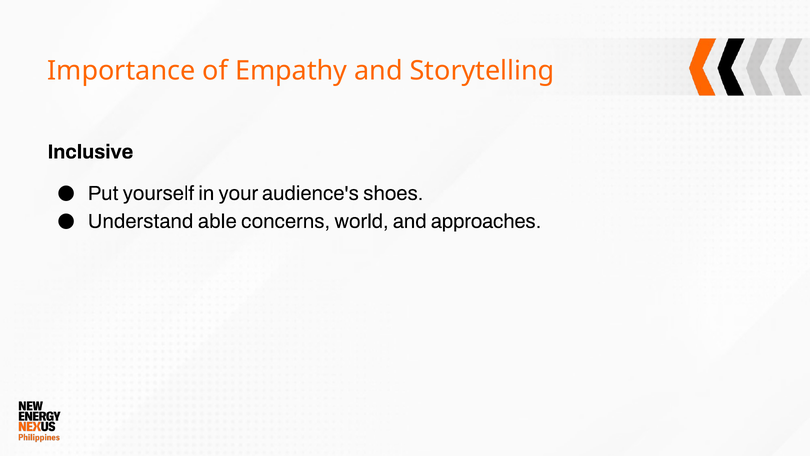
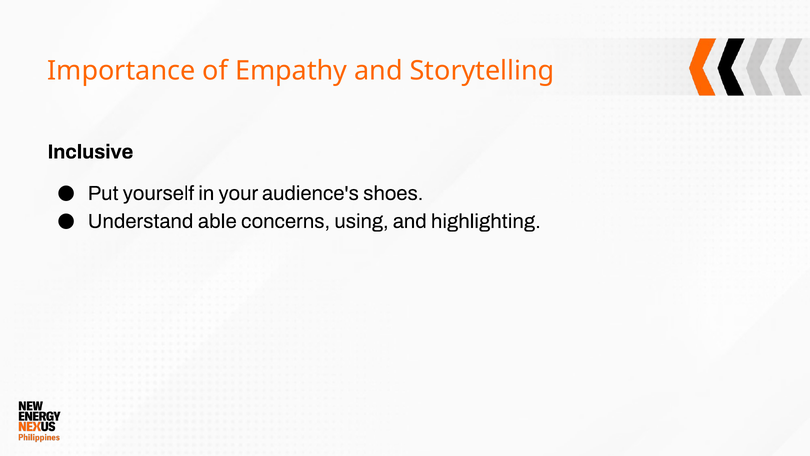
world: world -> using
approaches: approaches -> highlighting
